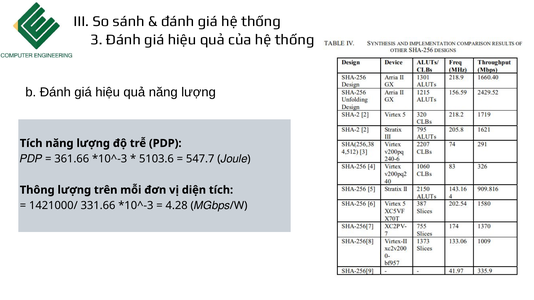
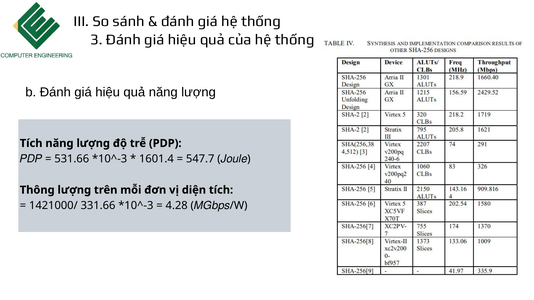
361.66: 361.66 -> 531.66
5103.6: 5103.6 -> 1601.4
